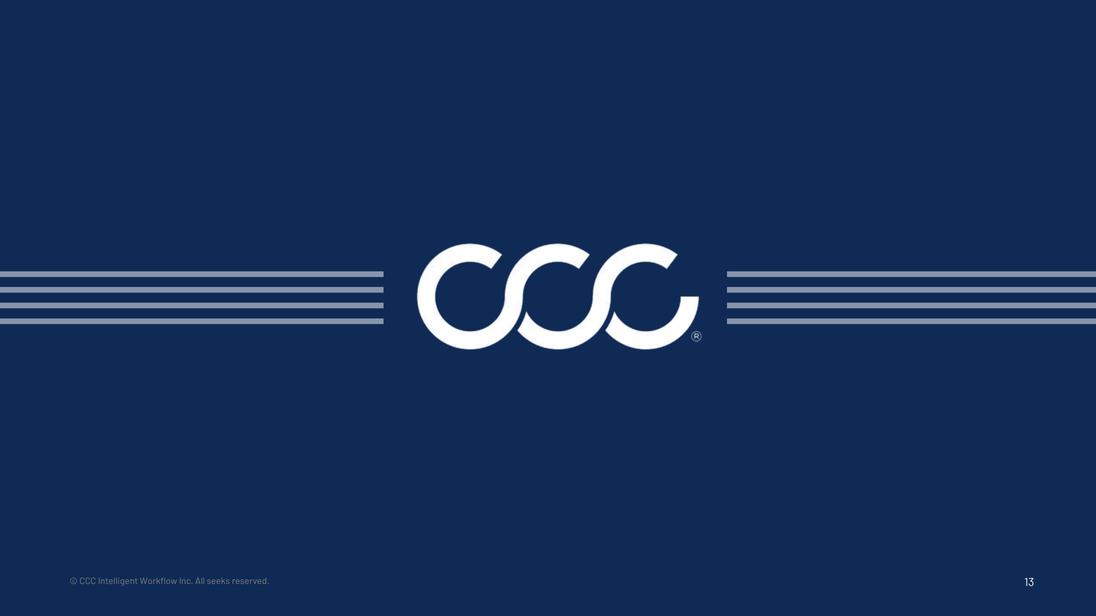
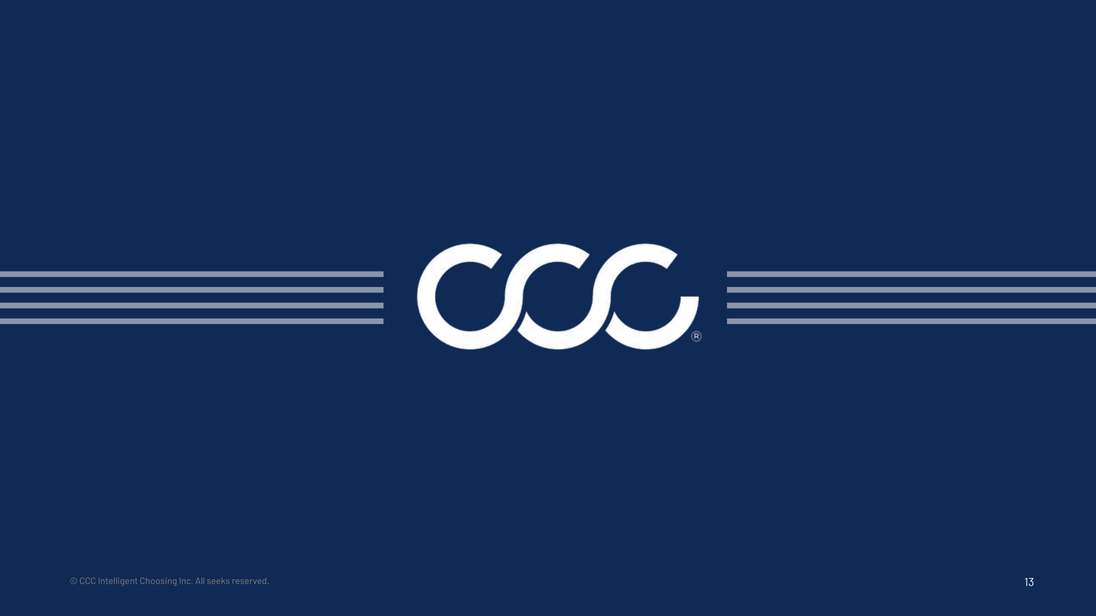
Workflow: Workflow -> Choosing
